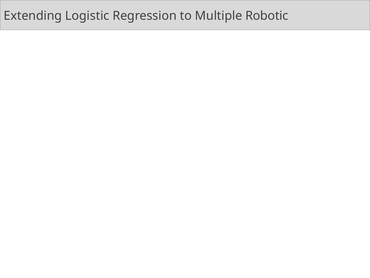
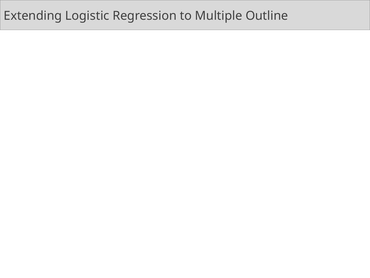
Robotic: Robotic -> Outline
